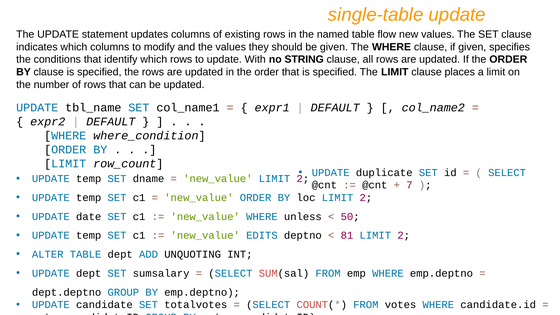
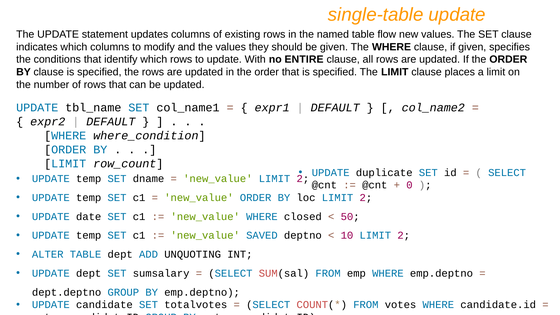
STRING: STRING -> ENTIRE
7: 7 -> 0
unless: unless -> closed
EDITS: EDITS -> SAVED
81: 81 -> 10
